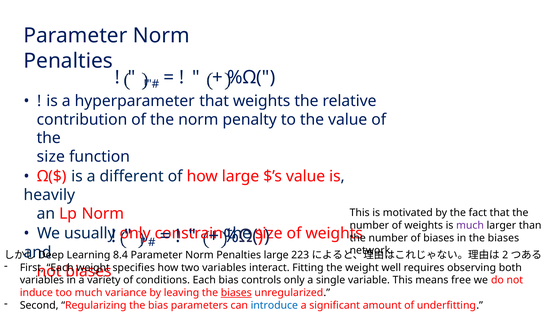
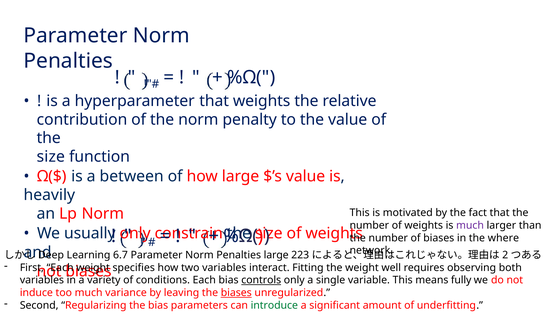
different: different -> between
in the biases: biases -> where
8.4: 8.4 -> 6.7
controls underline: none -> present
free: free -> fully
introduce colour: blue -> green
